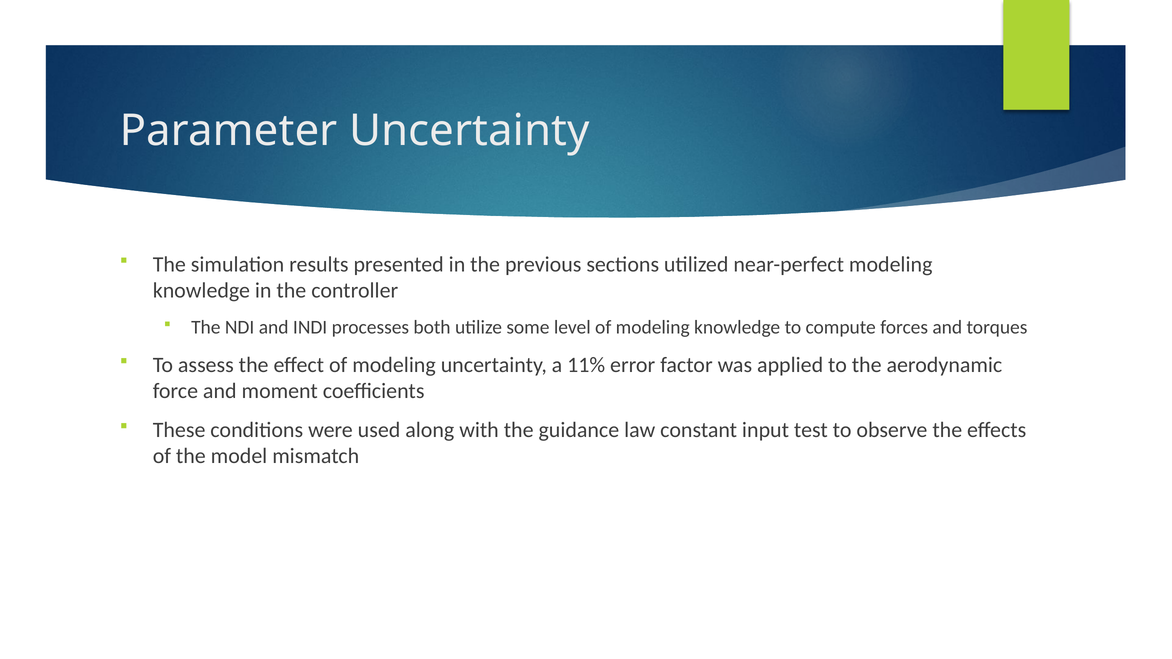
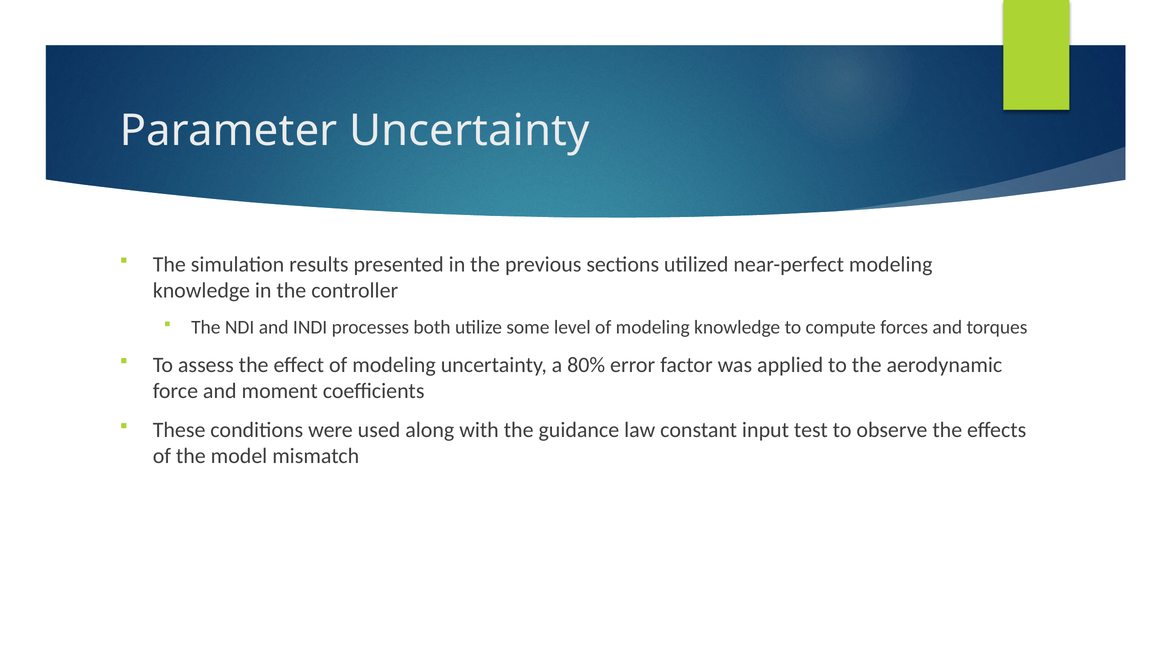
11%: 11% -> 80%
